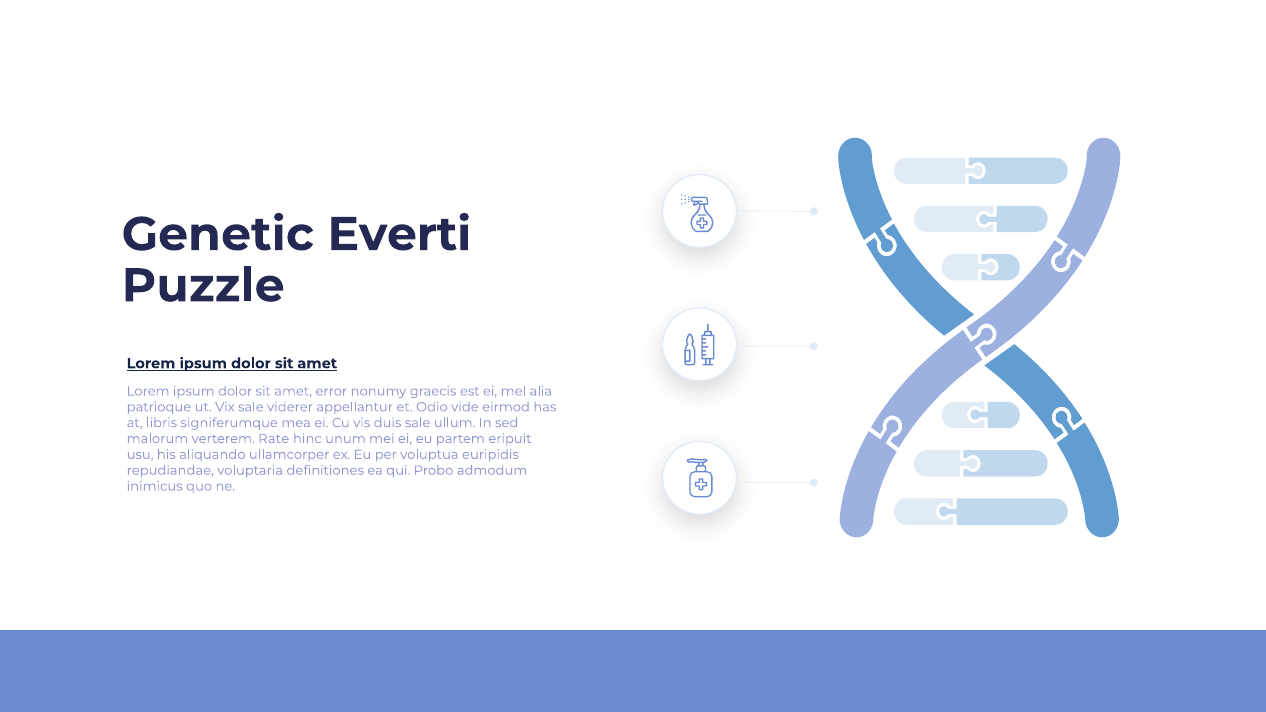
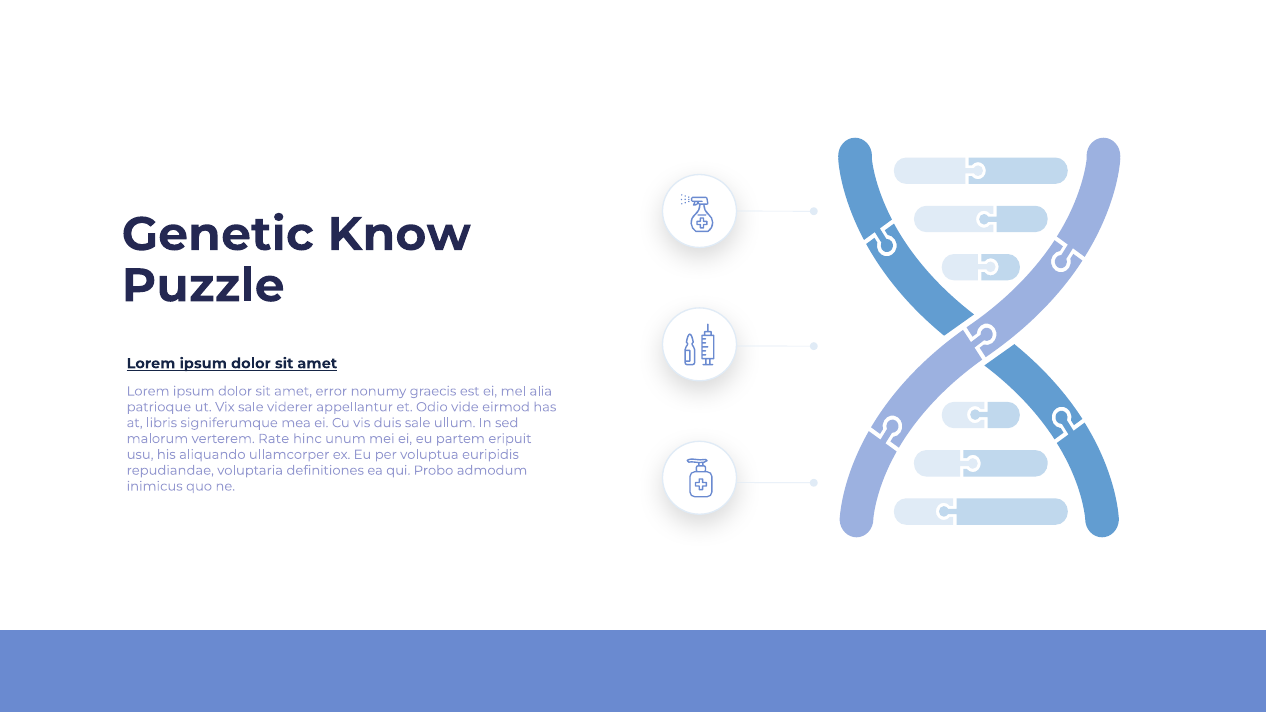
Everti: Everti -> Know
